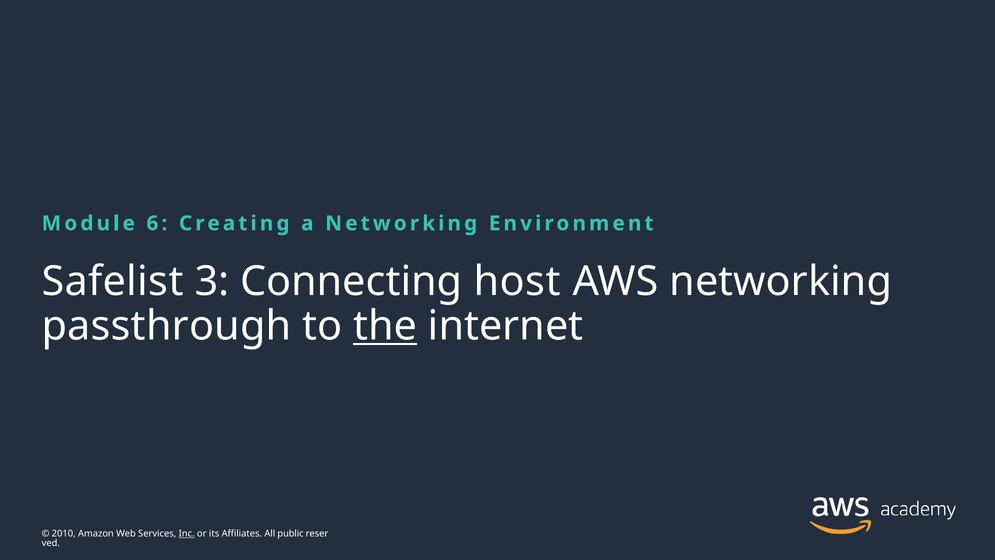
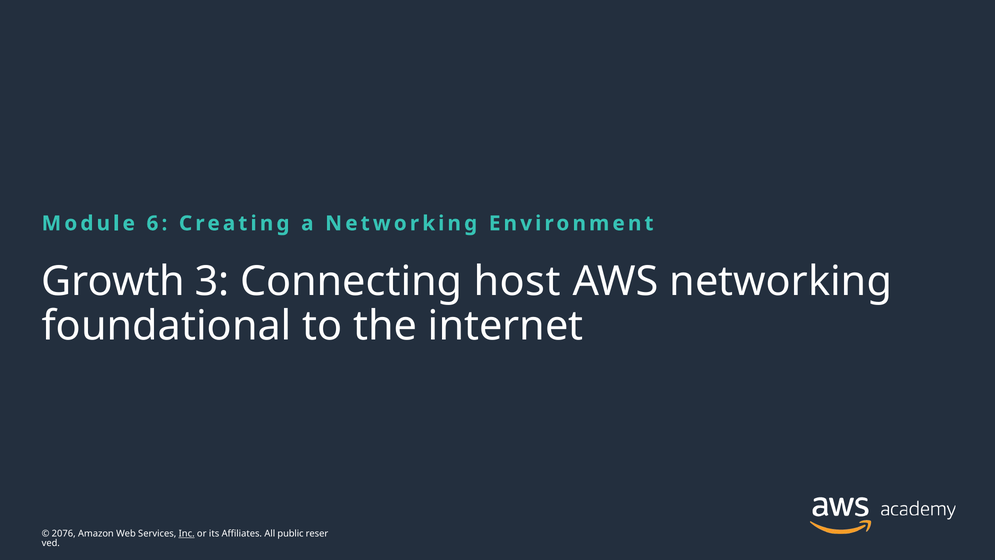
Safelist: Safelist -> Growth
passthrough: passthrough -> foundational
the underline: present -> none
2010: 2010 -> 2076
